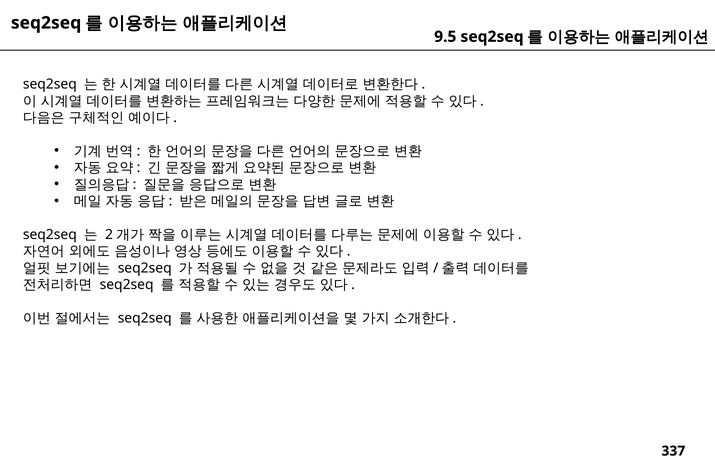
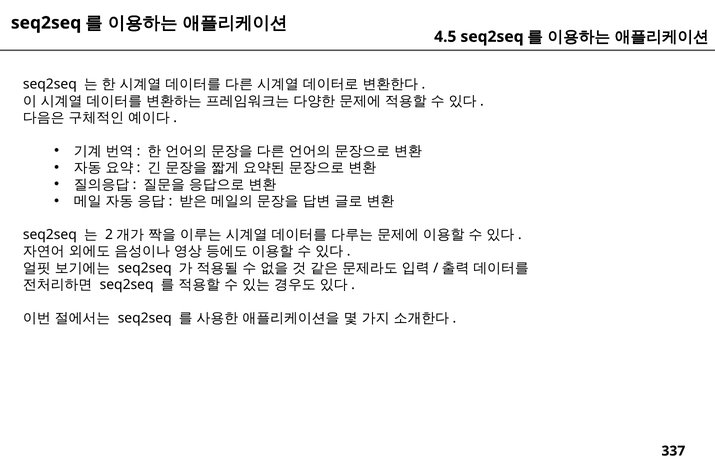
9.5: 9.5 -> 4.5
